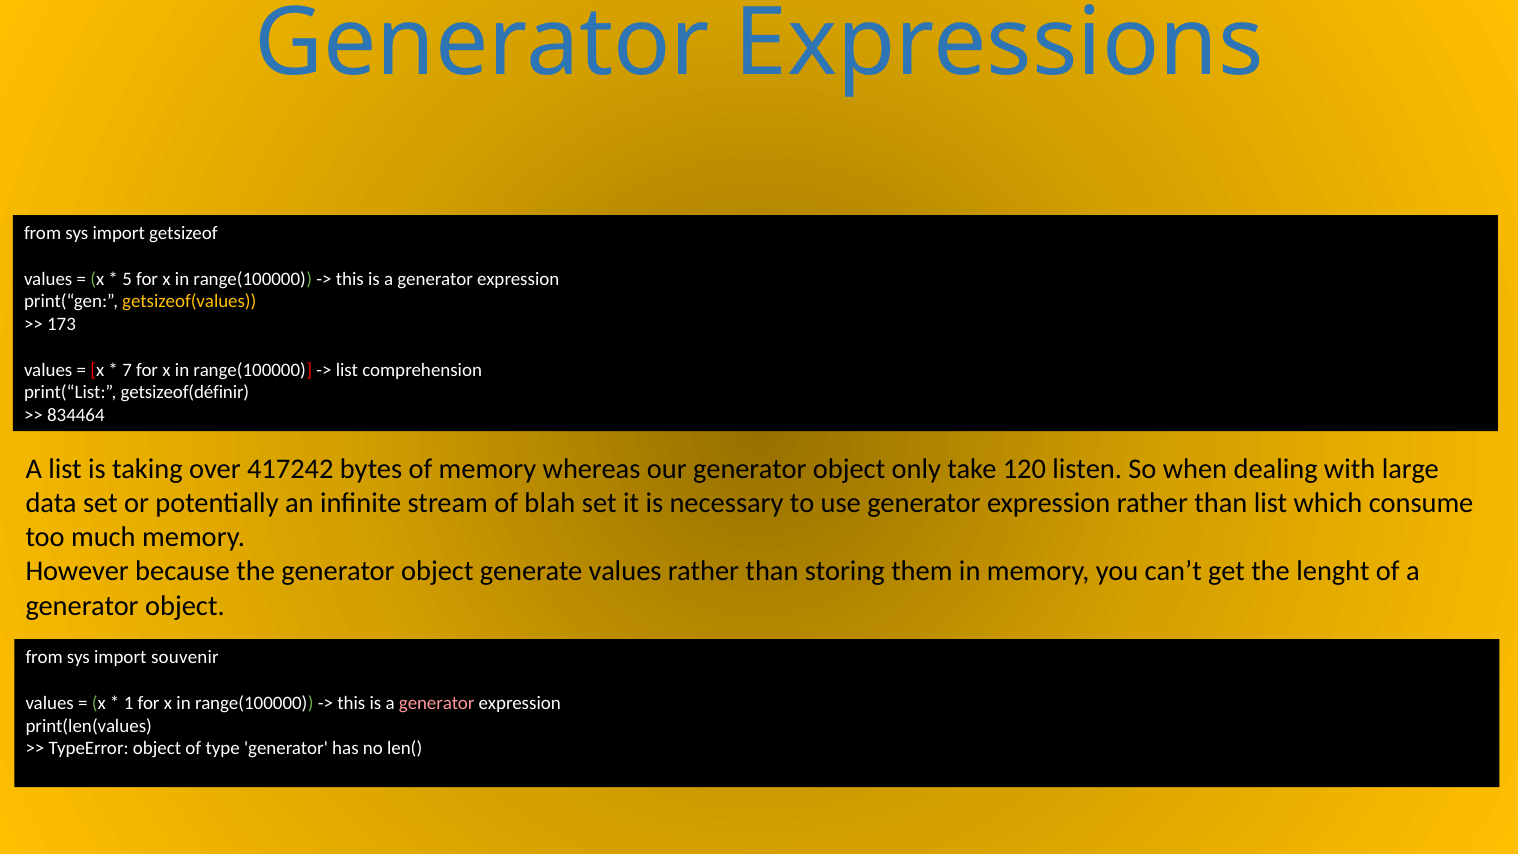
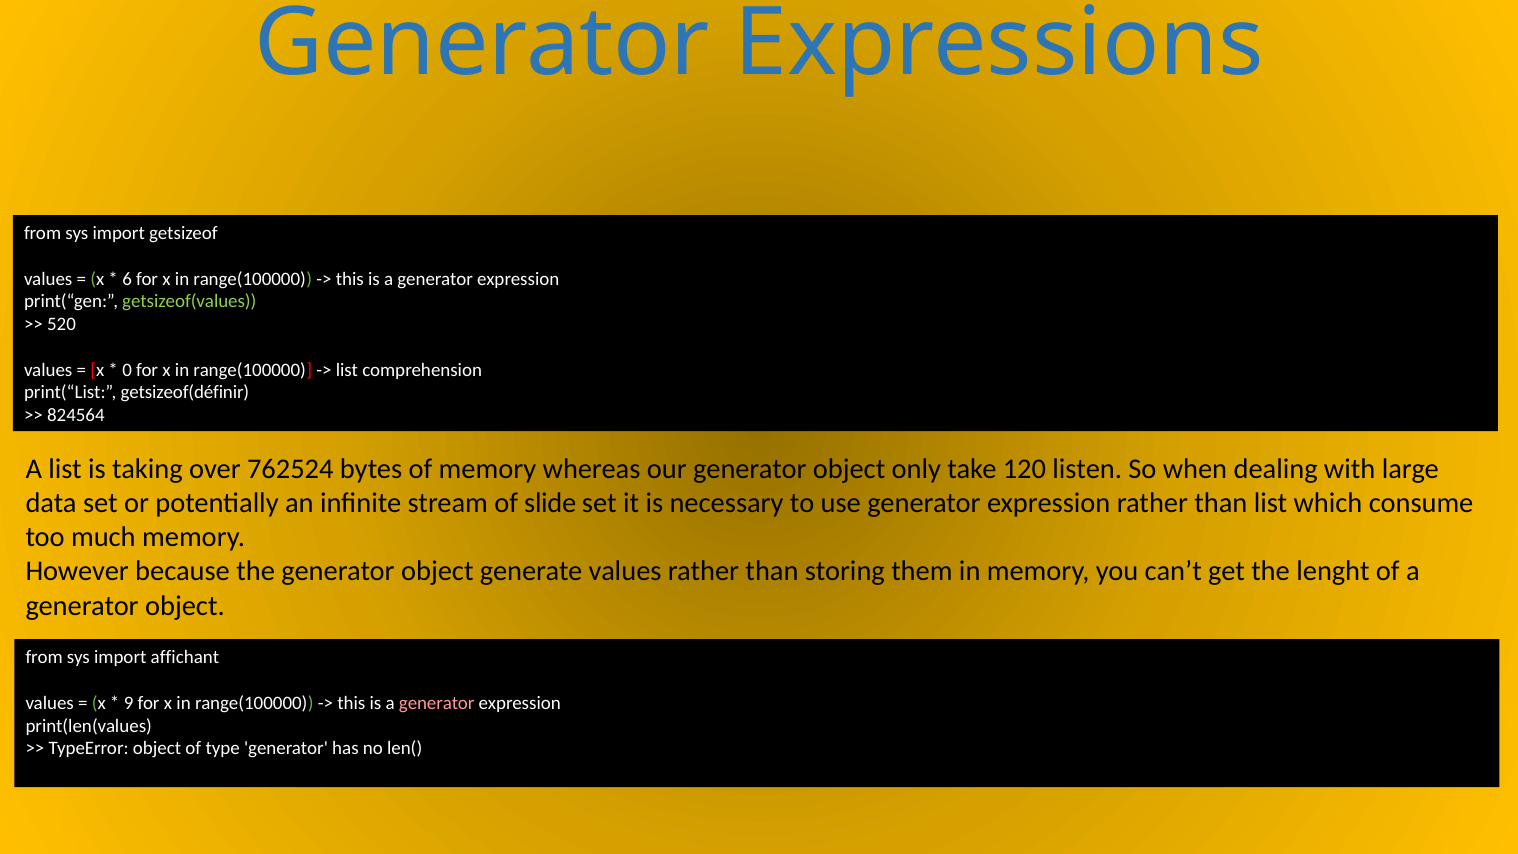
5: 5 -> 6
getsizeof(values colour: yellow -> light green
173: 173 -> 520
7: 7 -> 0
834464: 834464 -> 824564
417242: 417242 -> 762524
blah: blah -> slide
souvenir: souvenir -> affichant
1: 1 -> 9
